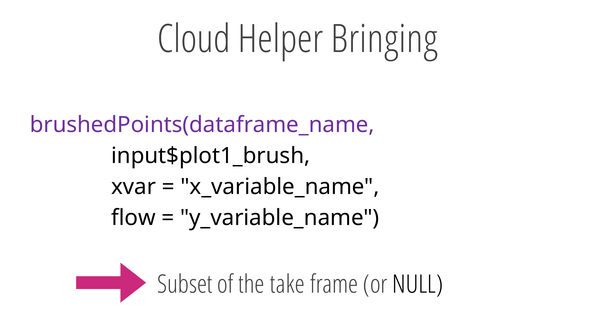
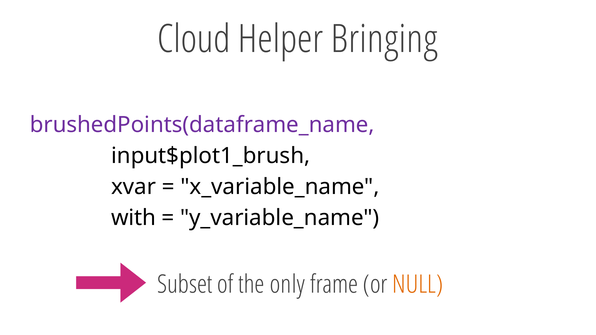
flow: flow -> with
take: take -> only
NULL colour: black -> orange
